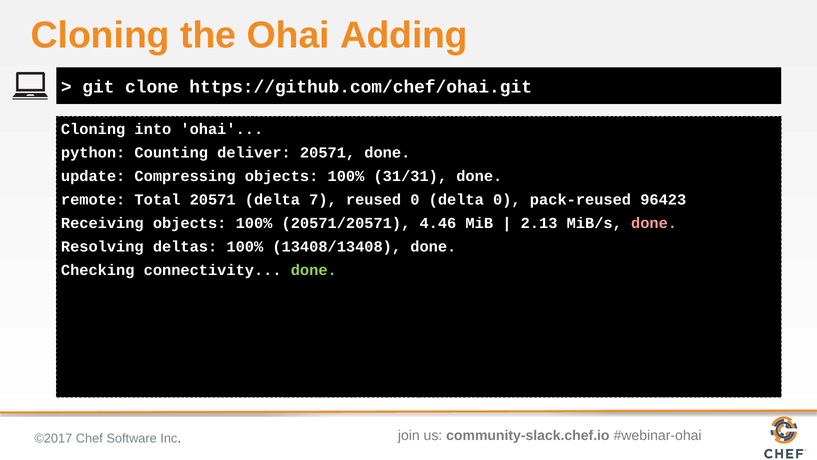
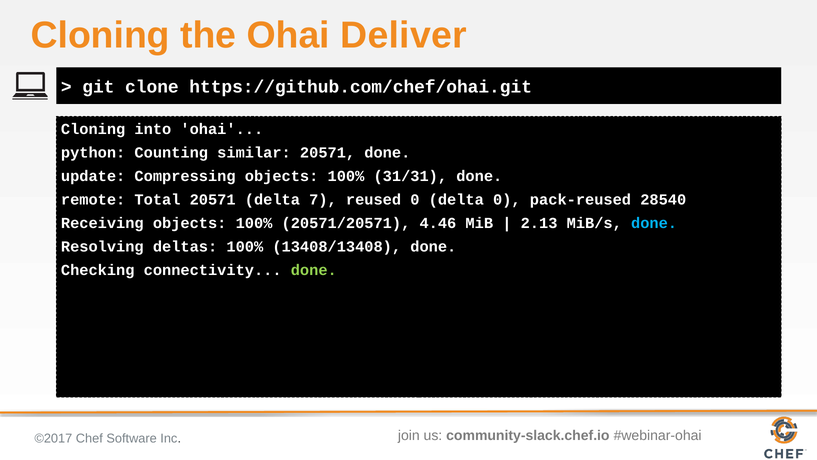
Adding: Adding -> Deliver
deliver: deliver -> similar
96423: 96423 -> 28540
done at (654, 223) colour: pink -> light blue
